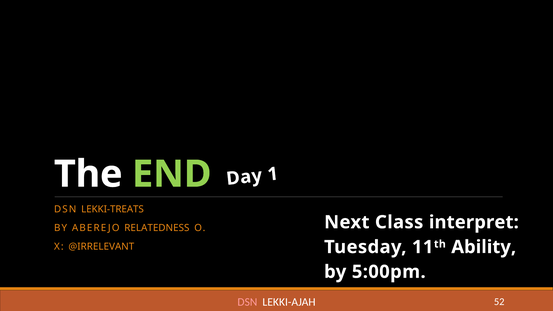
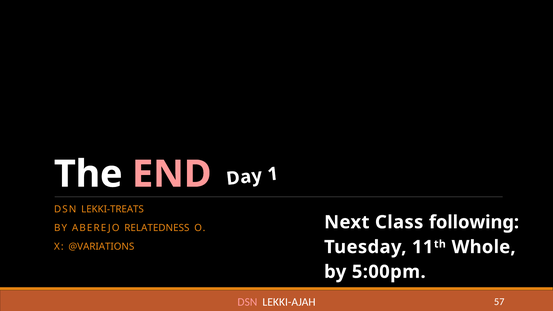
END colour: light green -> pink
interpret: interpret -> following
@IRRELEVANT: @IRRELEVANT -> @VARIATIONS
Ability: Ability -> Whole
52: 52 -> 57
